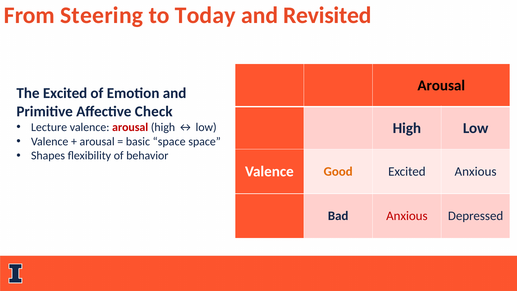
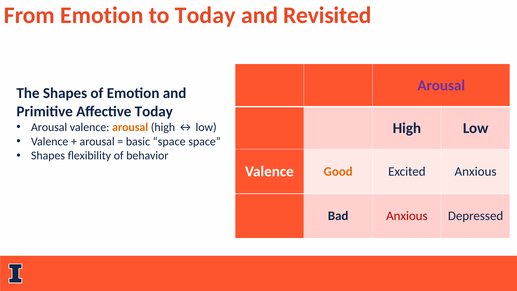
From Steering: Steering -> Emotion
Arousal at (441, 85) colour: black -> purple
The Excited: Excited -> Shapes
Affective Check: Check -> Today
Lecture at (49, 127): Lecture -> Arousal
arousal at (130, 127) colour: red -> orange
